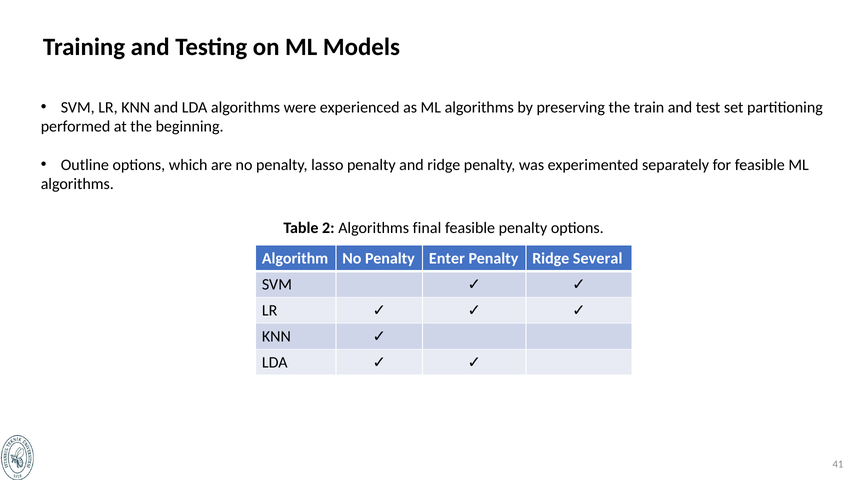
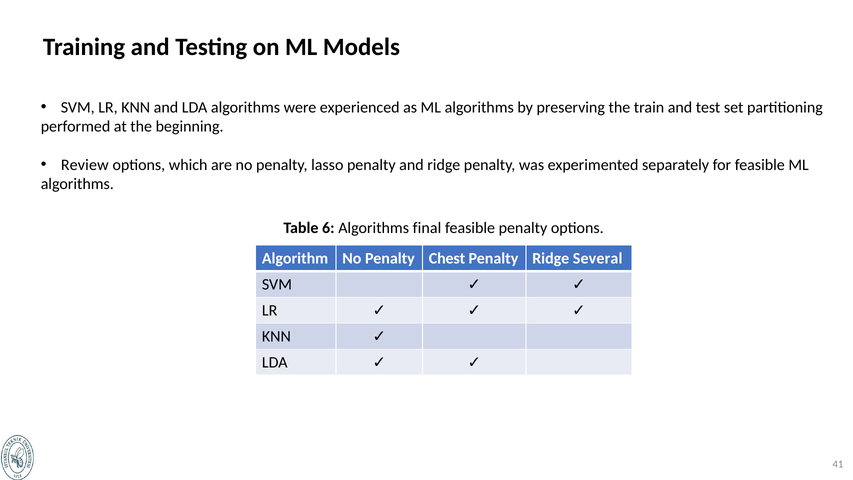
Outline: Outline -> Review
2: 2 -> 6
Enter: Enter -> Chest
